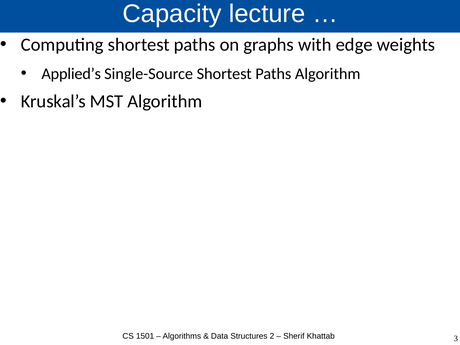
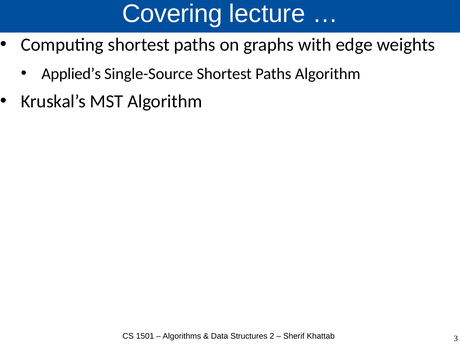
Capacity: Capacity -> Covering
